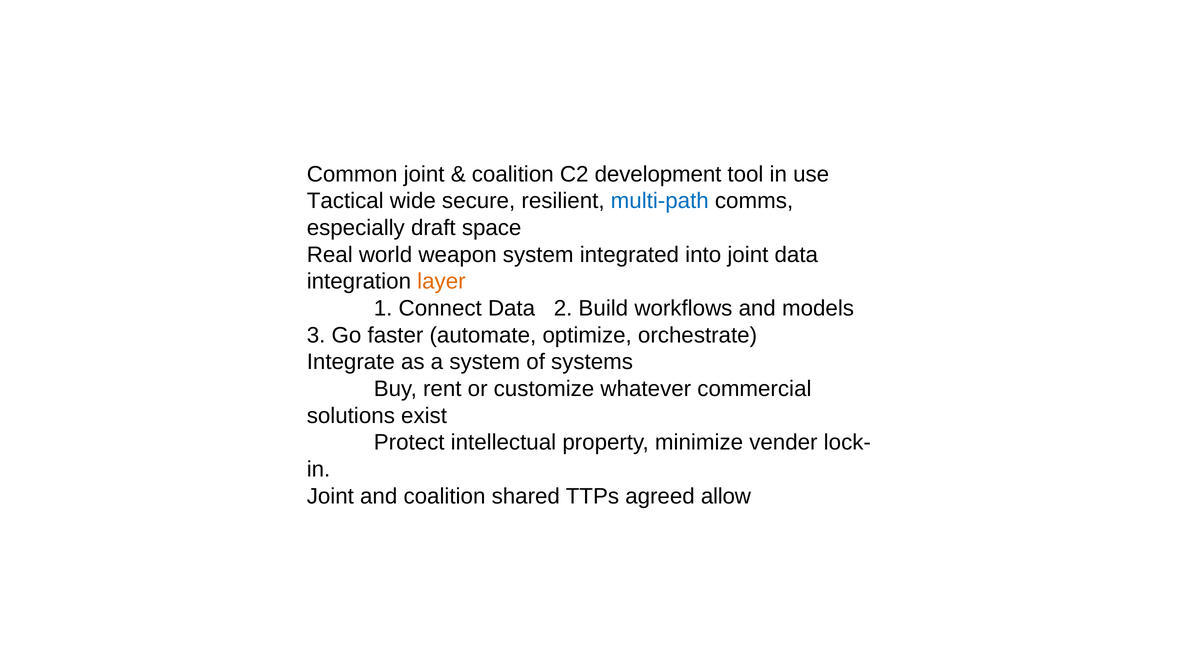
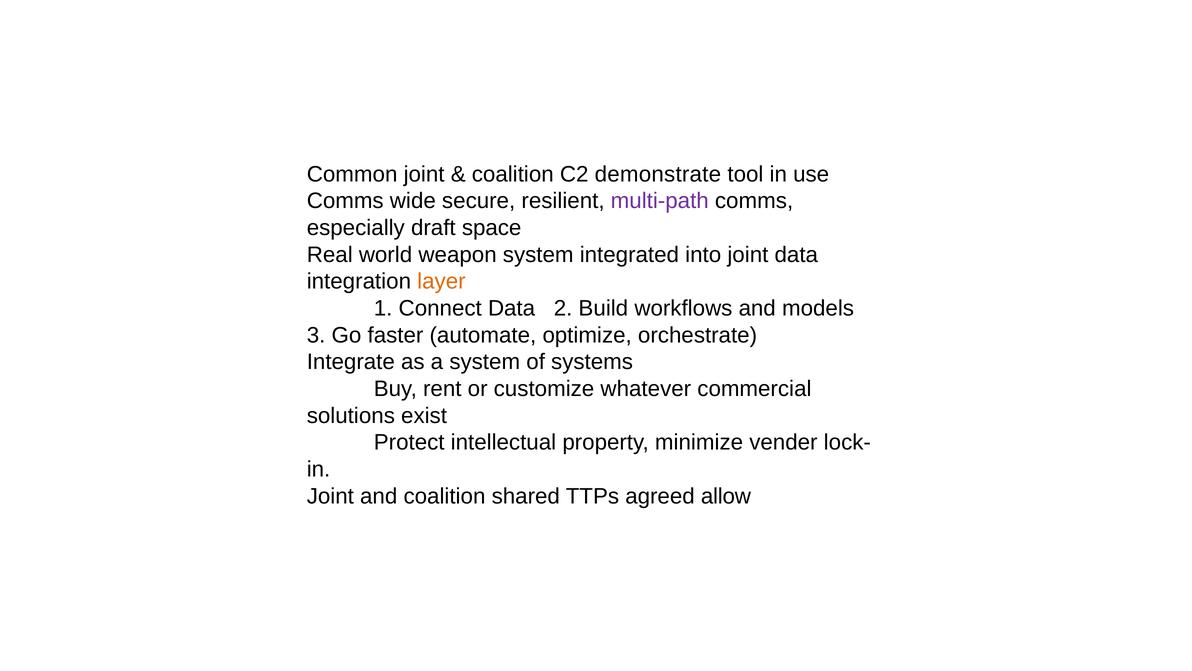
development: development -> demonstrate
Tactical at (345, 201): Tactical -> Comms
multi-path colour: blue -> purple
